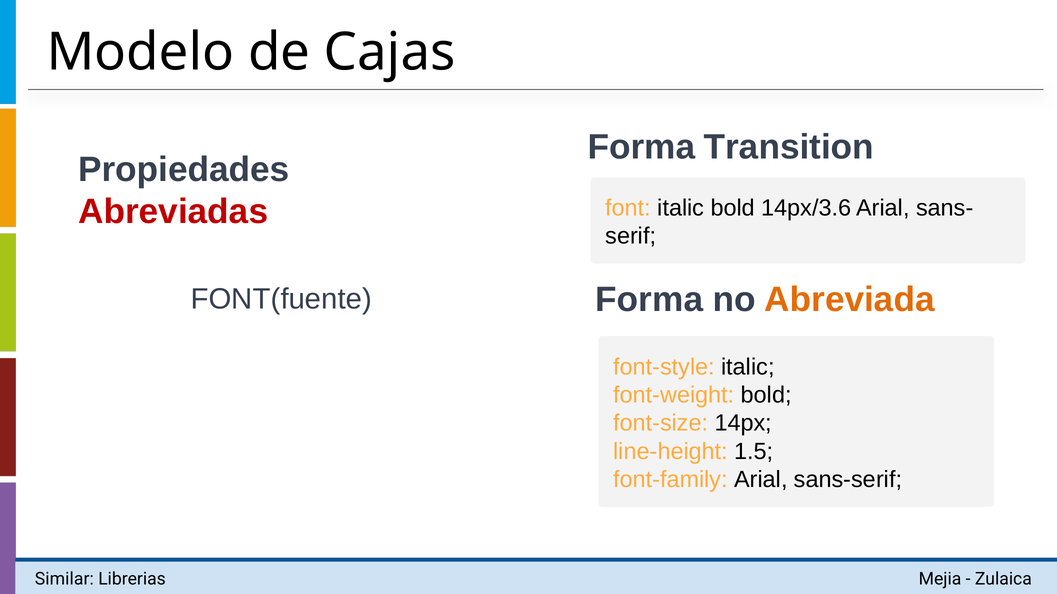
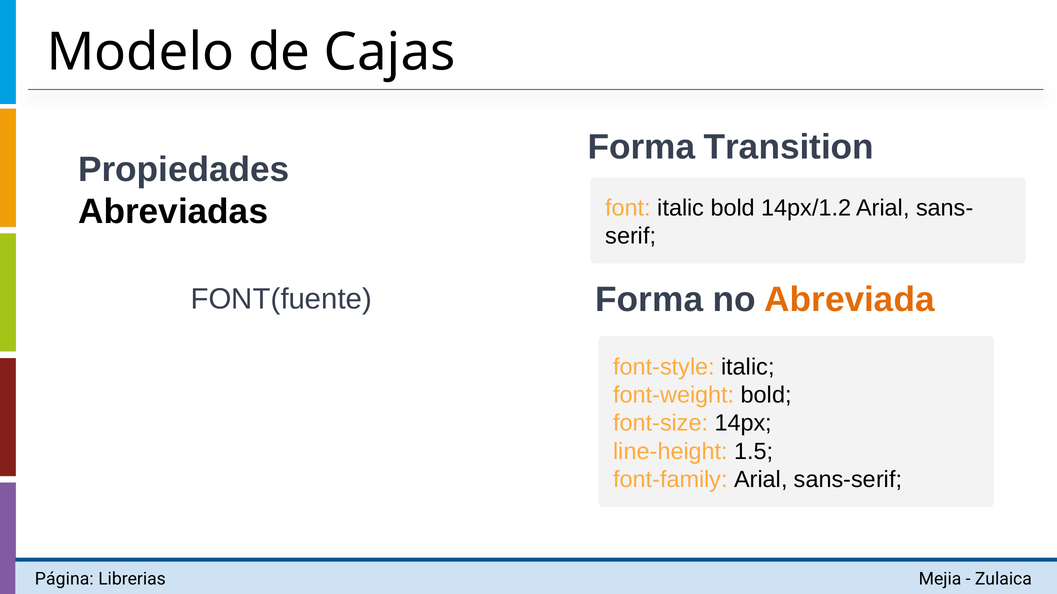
Abreviadas colour: red -> black
14px/3.6: 14px/3.6 -> 14px/1.2
Similar: Similar -> Página
